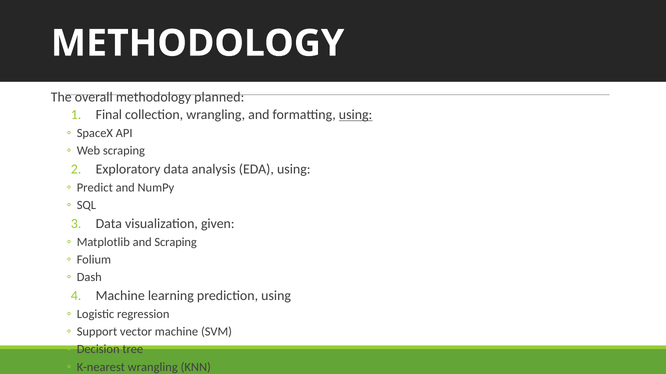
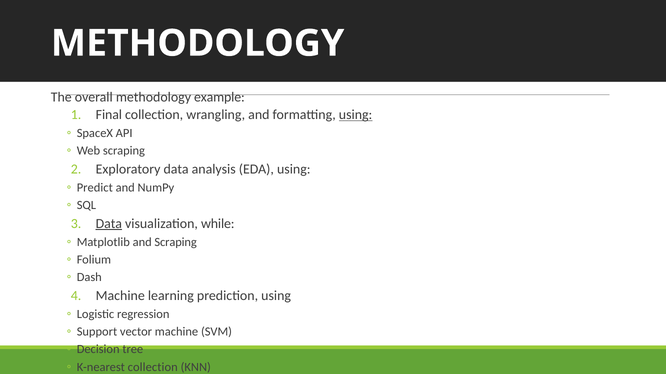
planned: planned -> example
Data at (109, 224) underline: none -> present
given: given -> while
K-nearest wrangling: wrangling -> collection
